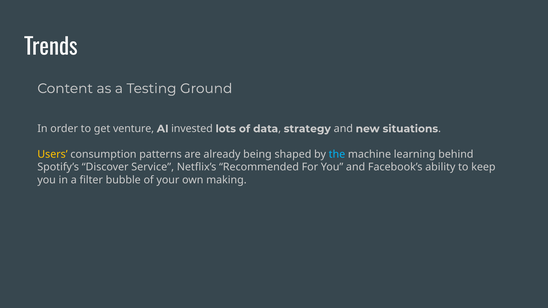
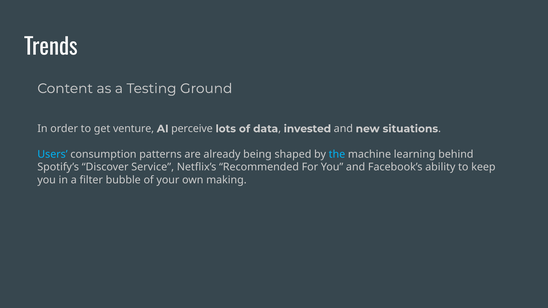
invested: invested -> perceive
strategy: strategy -> invested
Users colour: yellow -> light blue
